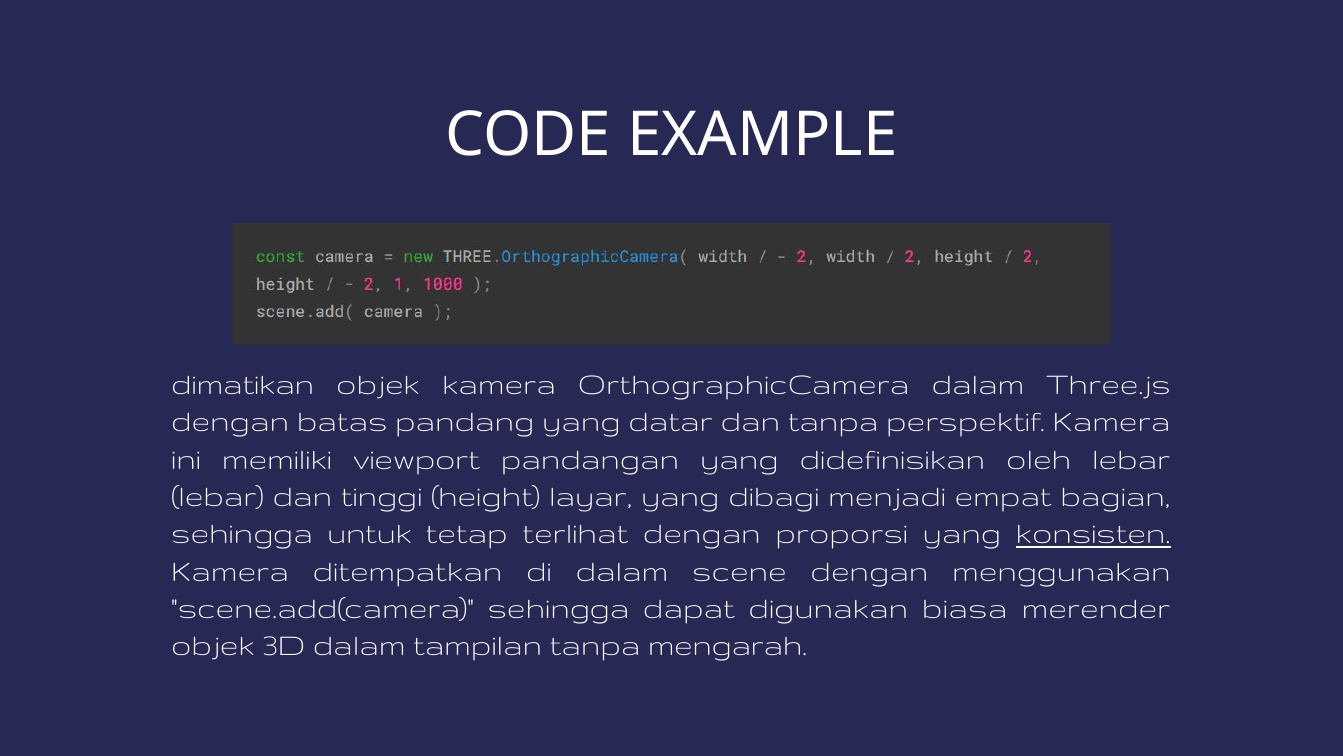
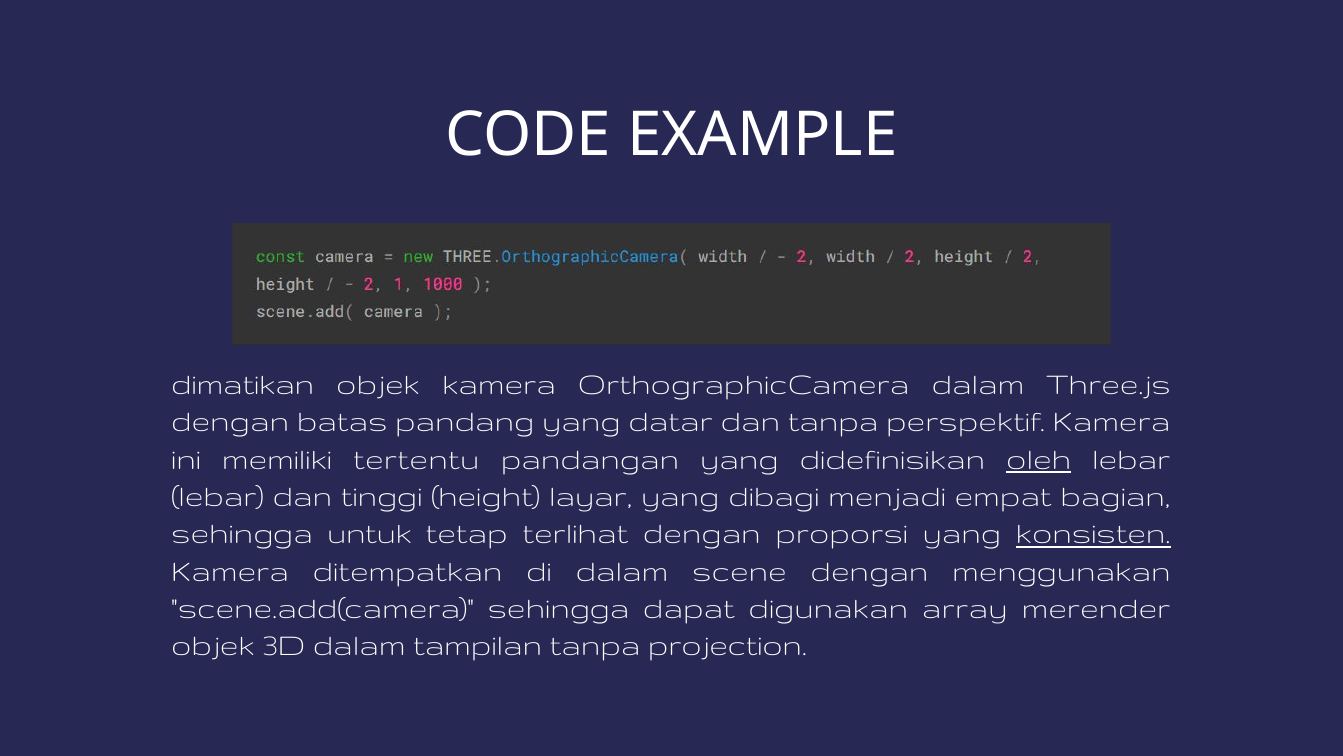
viewport: viewport -> tertentu
oleh underline: none -> present
biasa: biasa -> array
mengarah: mengarah -> projection
